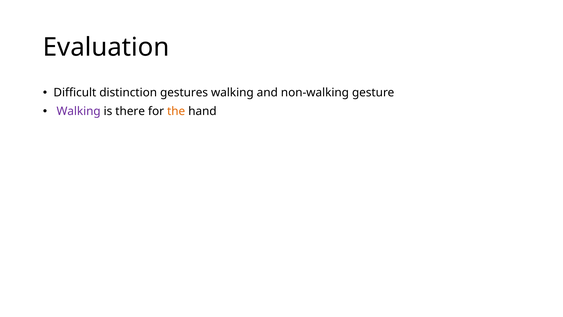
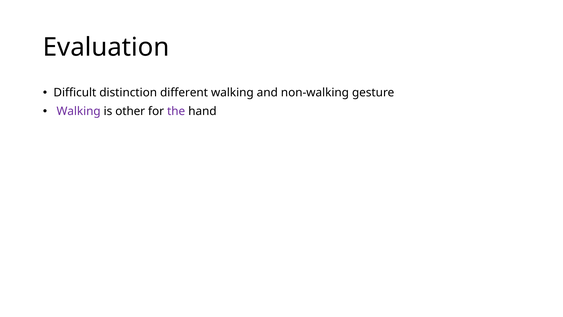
gestures: gestures -> different
there: there -> other
the colour: orange -> purple
